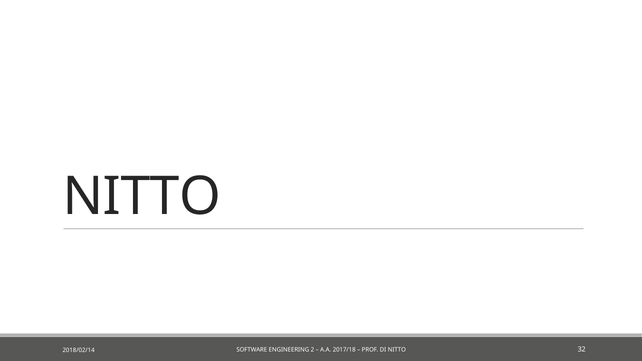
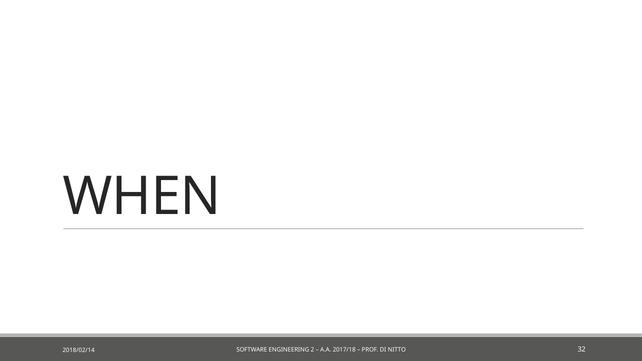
NITTO at (142, 197): NITTO -> WHEN
